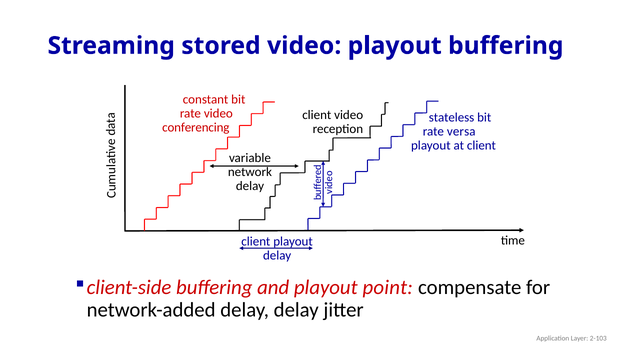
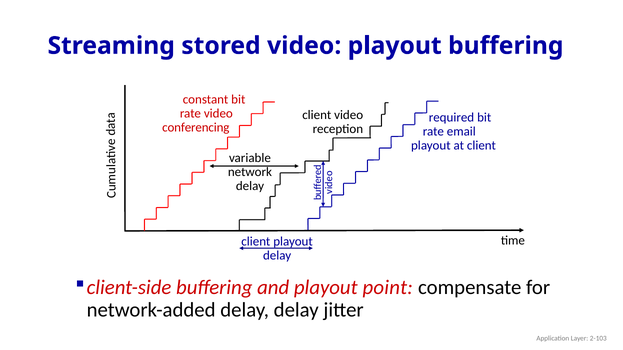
stateless: stateless -> required
versa: versa -> email
